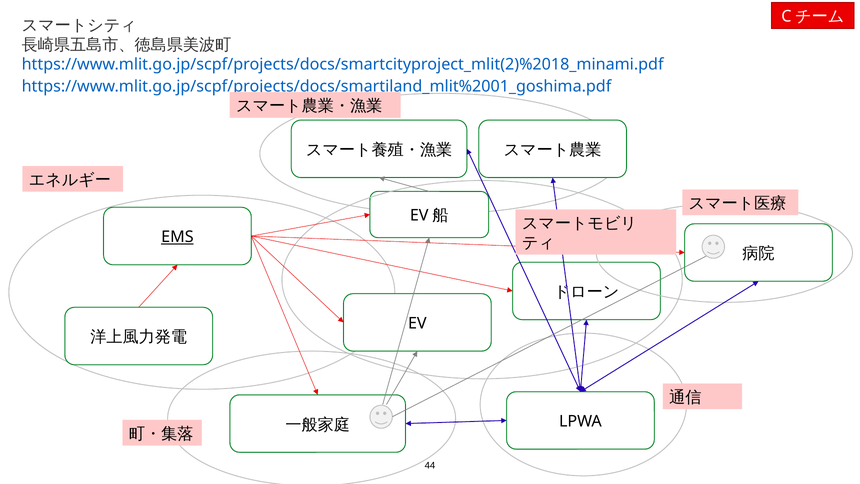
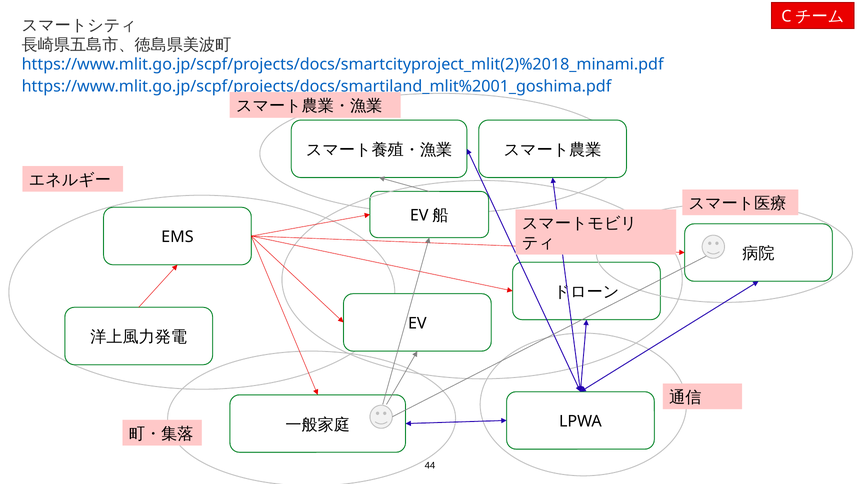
EMS underline: present -> none
